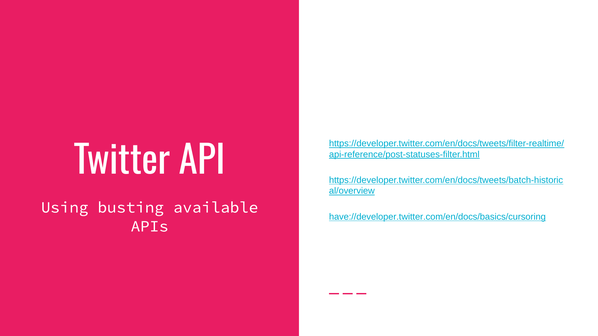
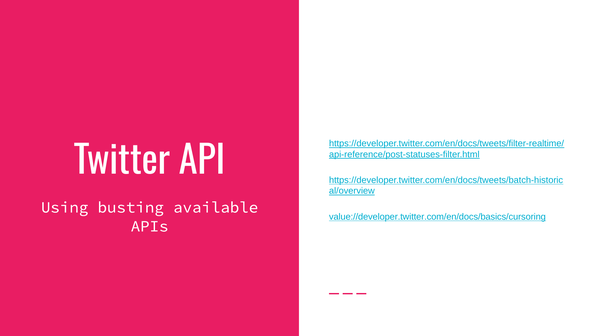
have://developer.twitter.com/en/docs/basics/cursoring: have://developer.twitter.com/en/docs/basics/cursoring -> value://developer.twitter.com/en/docs/basics/cursoring
